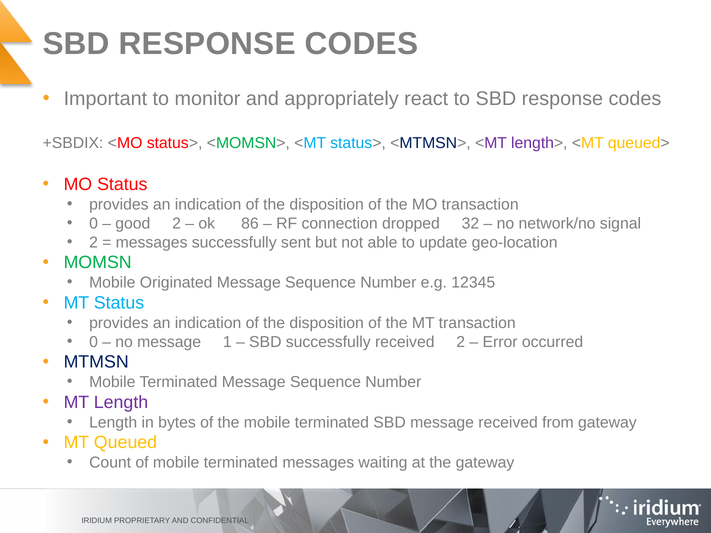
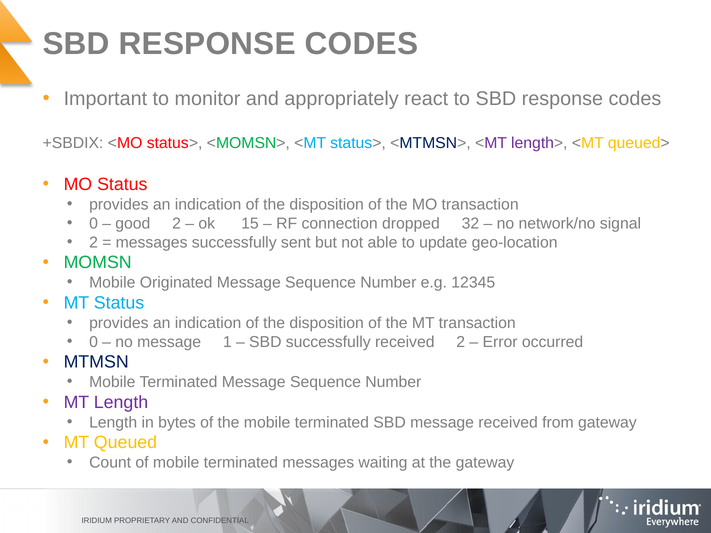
86: 86 -> 15
